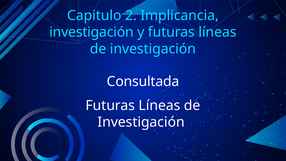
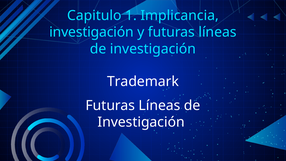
2: 2 -> 1
Consultada: Consultada -> Trademark
